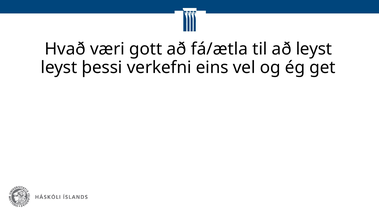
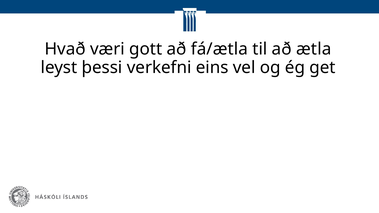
að leyst: leyst -> ætla
